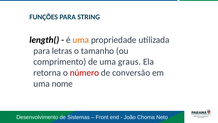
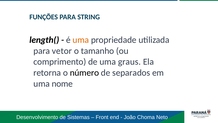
letras: letras -> vetor
número colour: red -> black
conversão: conversão -> separados
